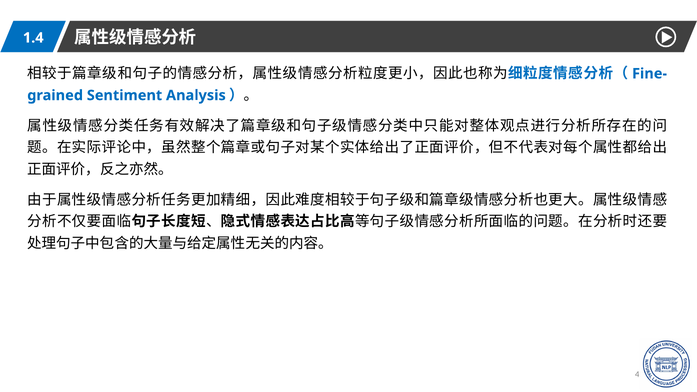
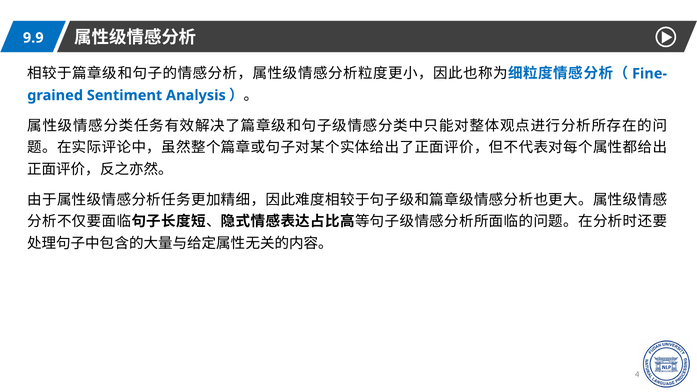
1.4: 1.4 -> 9.9
